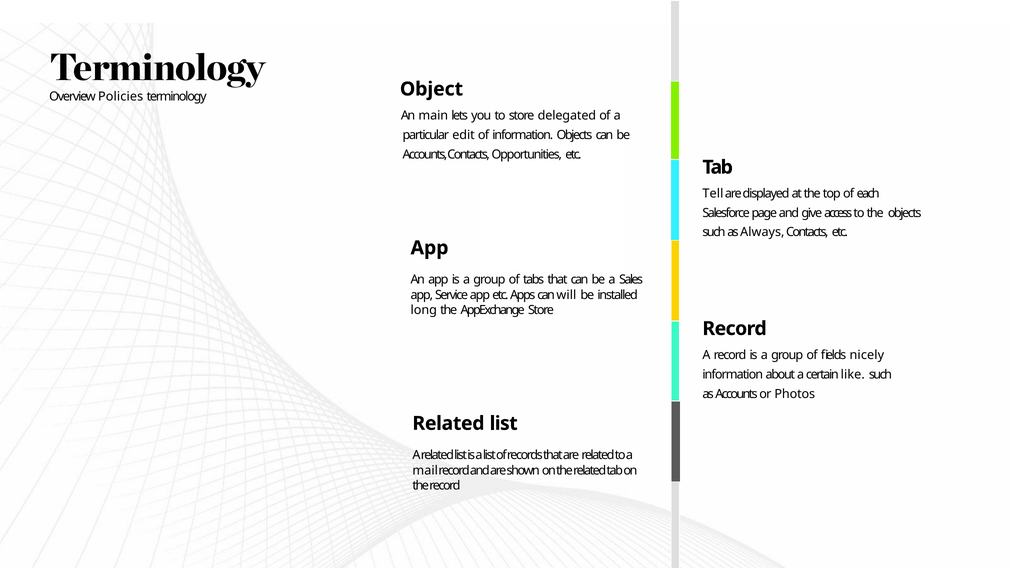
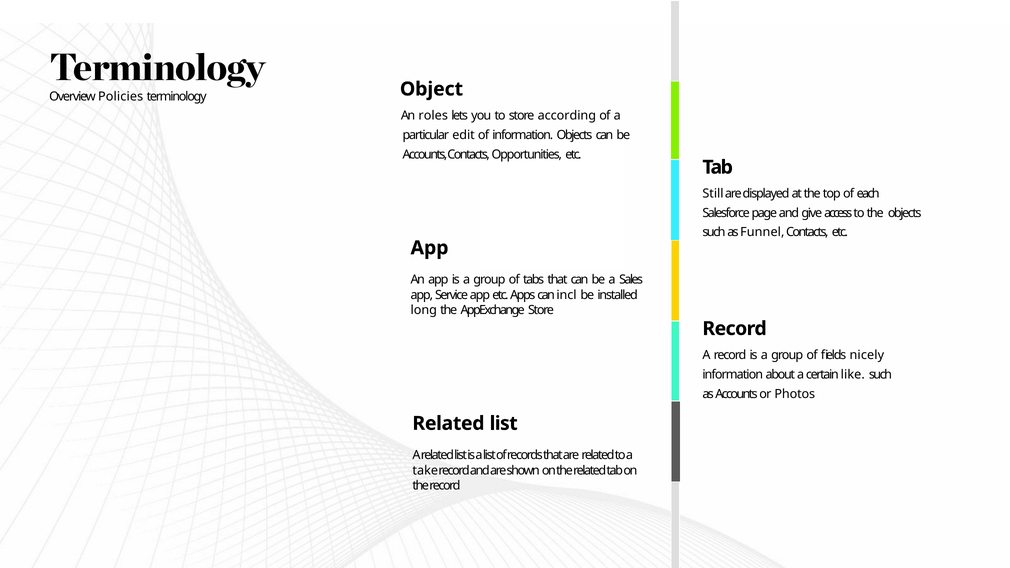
main: main -> roles
delegated: delegated -> according
Tell: Tell -> Still
Always: Always -> Funnel
will: will -> incl
mail: mail -> take
